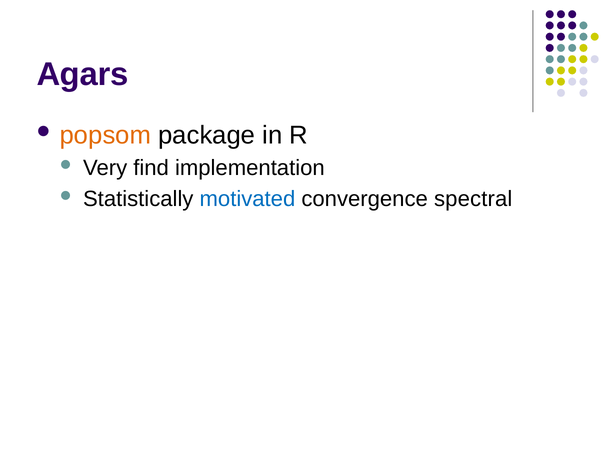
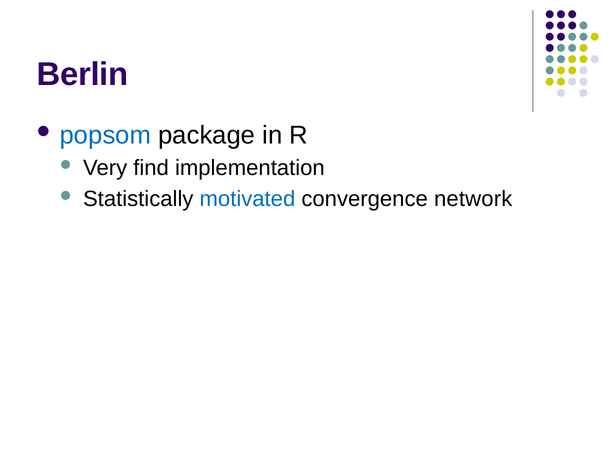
Agars: Agars -> Berlin
popsom colour: orange -> blue
spectral: spectral -> network
